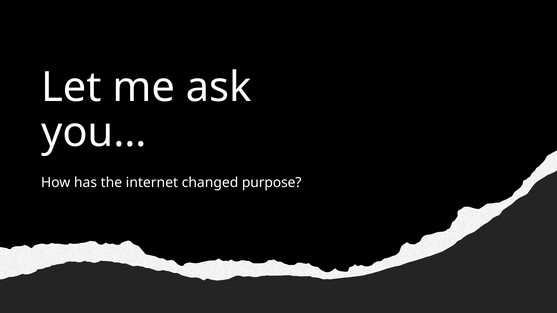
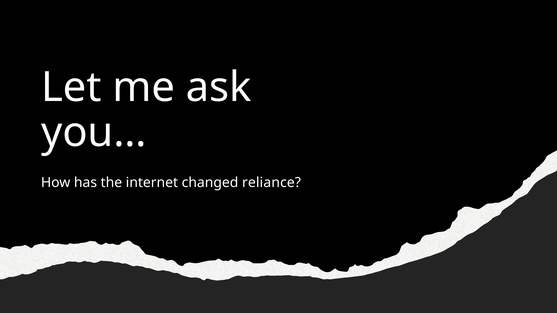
purpose: purpose -> reliance
